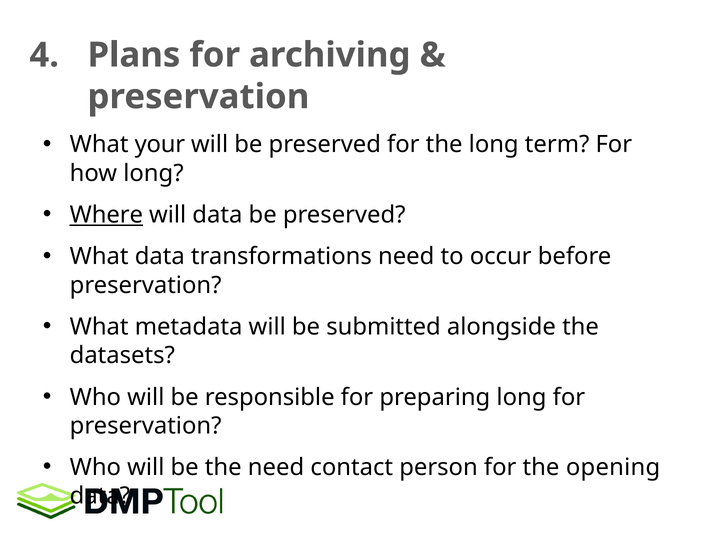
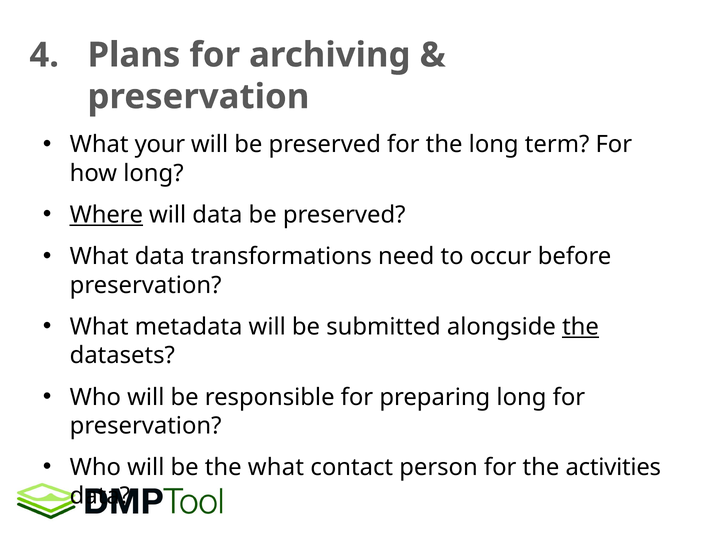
the at (581, 327) underline: none -> present
the need: need -> what
opening: opening -> activities
